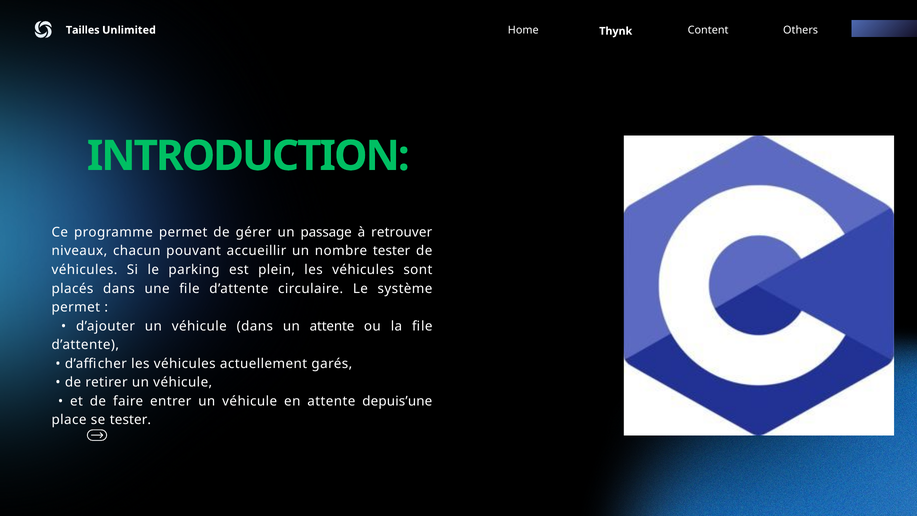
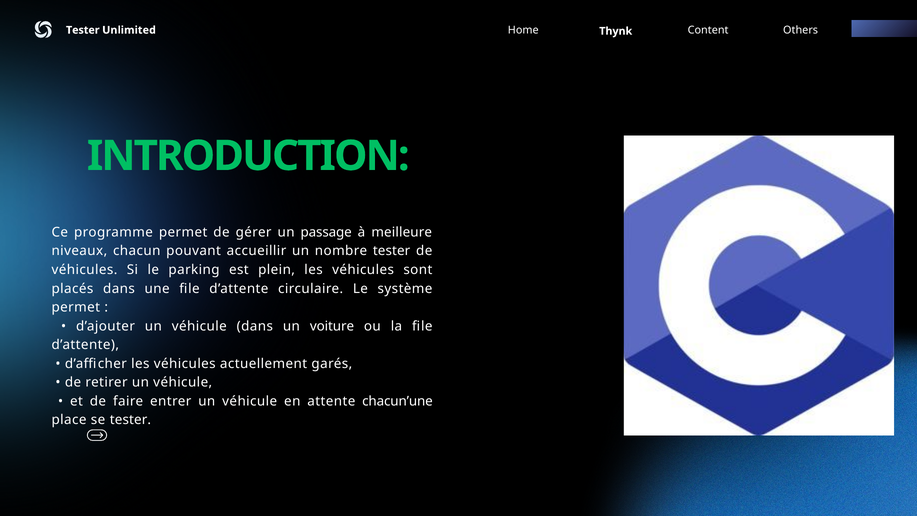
Tailles at (83, 30): Tailles -> Tester
retrouver: retrouver -> meilleure
un attente: attente -> voiture
depuis’une: depuis’une -> chacun’une
